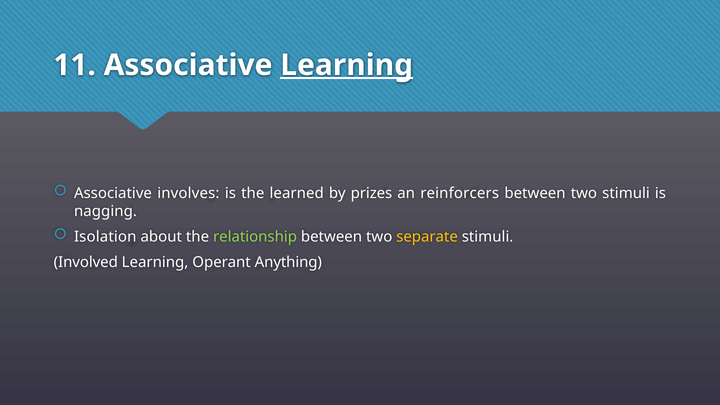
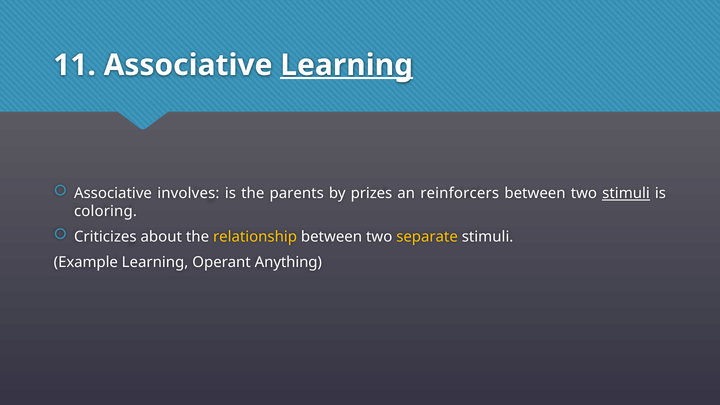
learned: learned -> parents
stimuli at (626, 193) underline: none -> present
nagging: nagging -> coloring
Isolation: Isolation -> Criticizes
relationship colour: light green -> yellow
Involved: Involved -> Example
